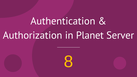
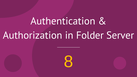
Planet: Planet -> Folder
